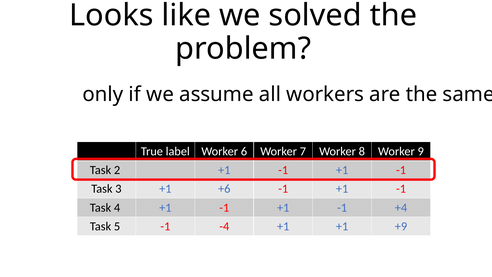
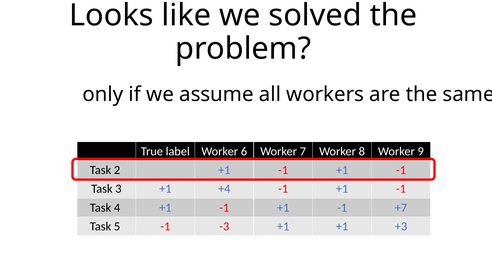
+6: +6 -> +4
+4: +4 -> +7
-4: -4 -> -3
+9: +9 -> +3
